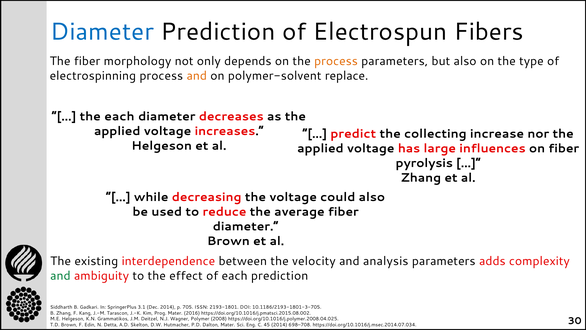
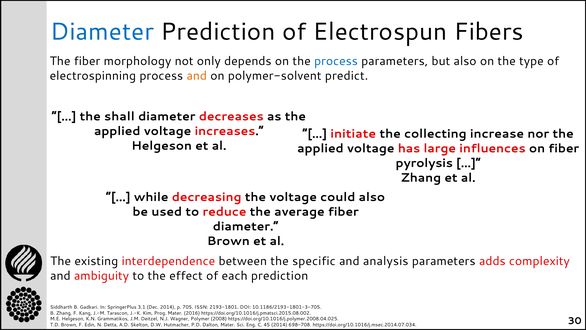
process at (336, 61) colour: orange -> blue
replace: replace -> predict
the each: each -> shall
predict: predict -> initiate
velocity: velocity -> specific
and at (60, 276) colour: green -> black
